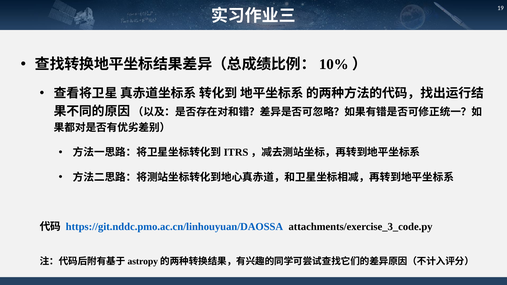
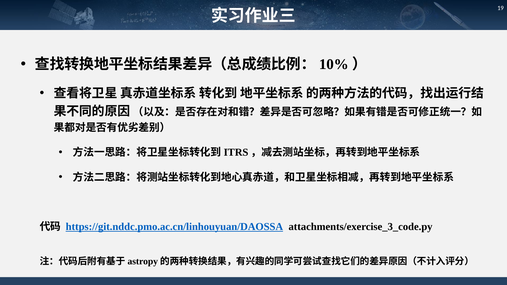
https://git.nddc.pmo.ac.cn/linhouyuan/DAOSSA underline: none -> present
